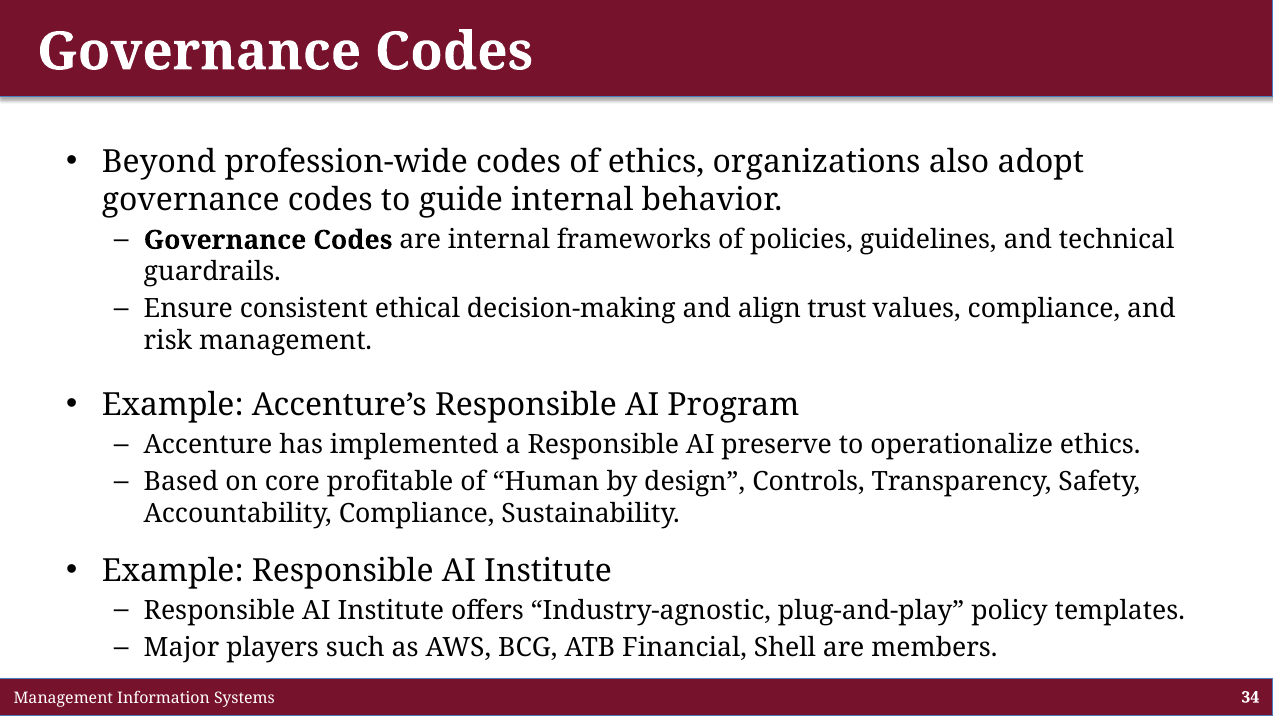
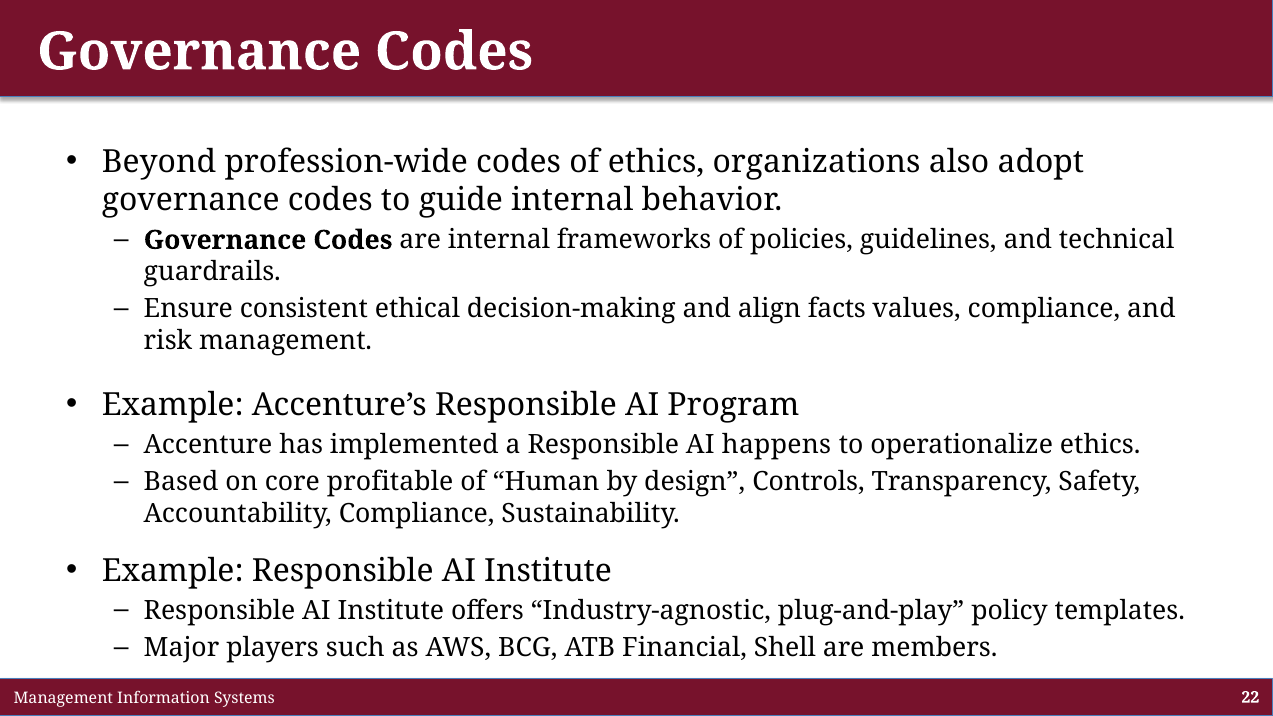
trust: trust -> facts
preserve: preserve -> happens
34: 34 -> 22
